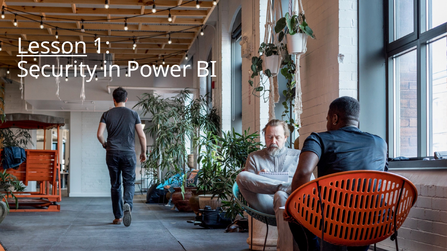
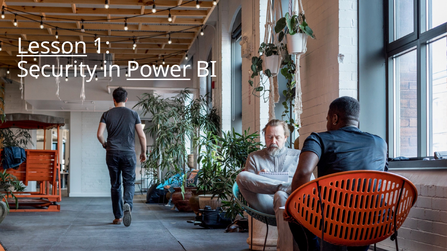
Power underline: none -> present
